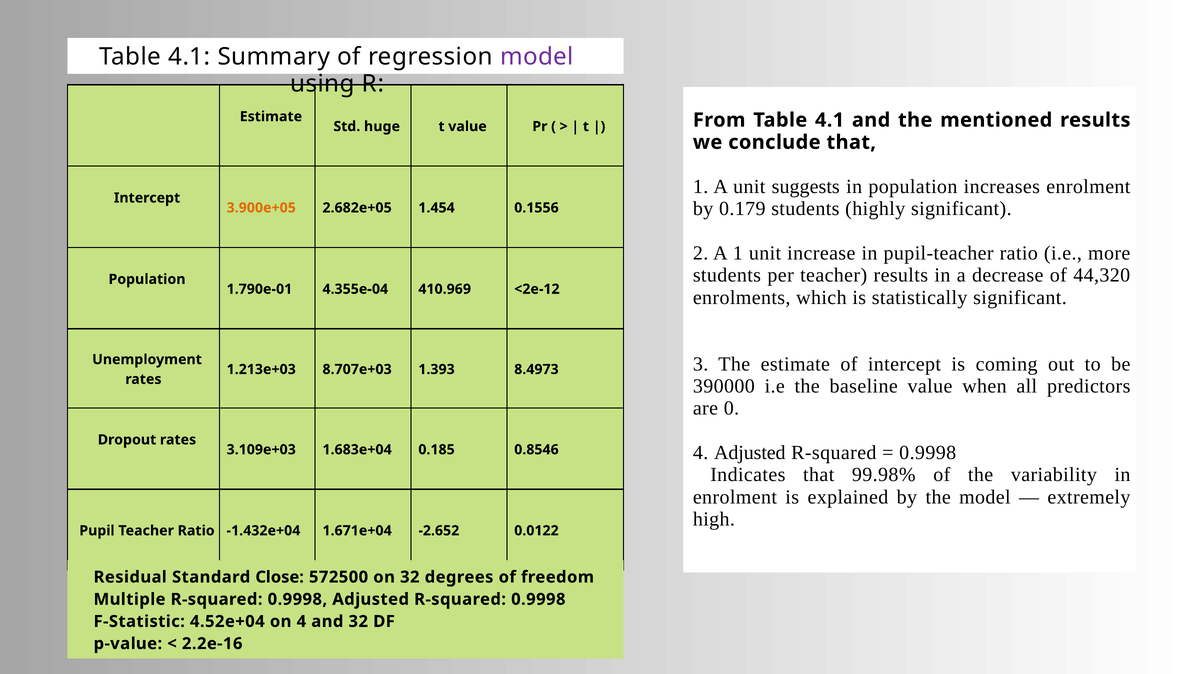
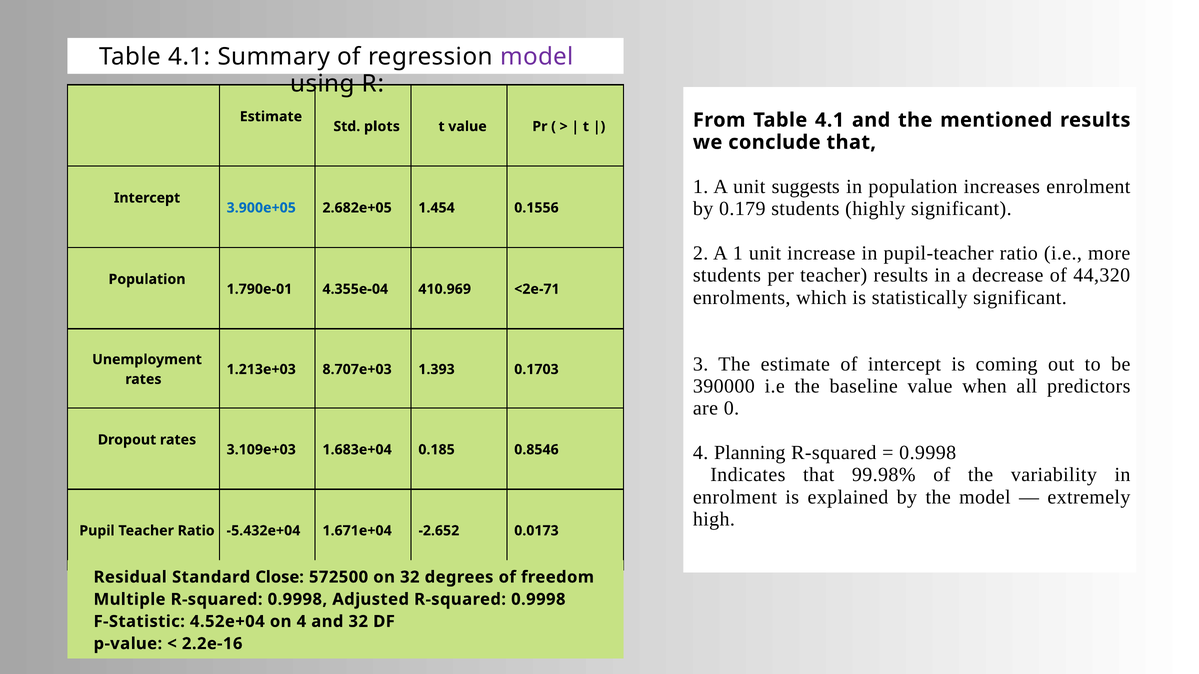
huge: huge -> plots
3.900e+05 colour: orange -> blue
<2e-12: <2e-12 -> <2e-71
8.4973: 8.4973 -> 0.1703
4 Adjusted: Adjusted -> Planning
-1.432e+04: -1.432e+04 -> -5.432e+04
0.0122: 0.0122 -> 0.0173
